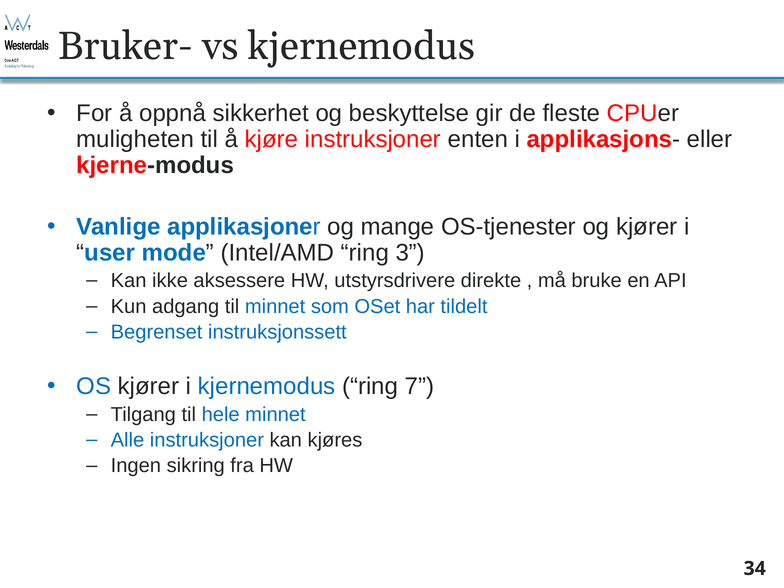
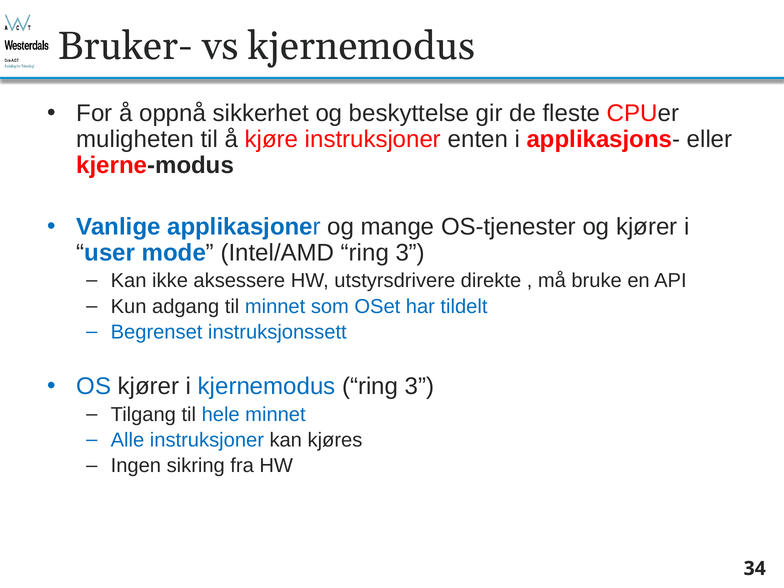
kjernemodus ring 7: 7 -> 3
